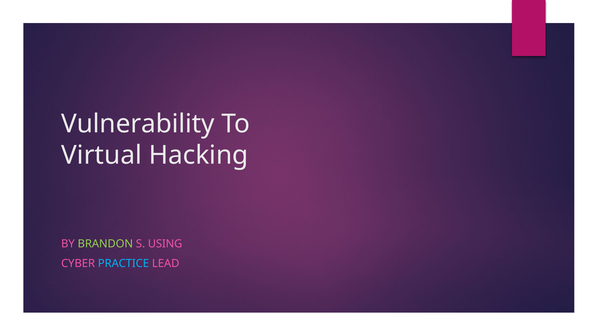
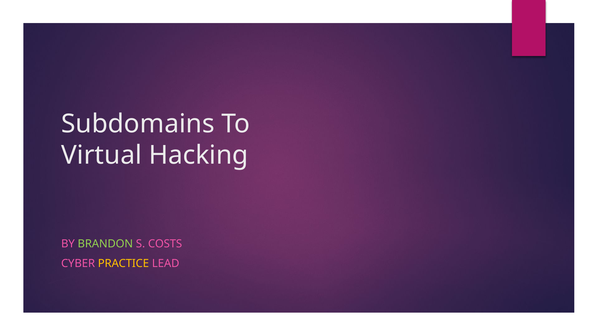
Vulnerability: Vulnerability -> Subdomains
USING: USING -> COSTS
PRACTICE colour: light blue -> yellow
